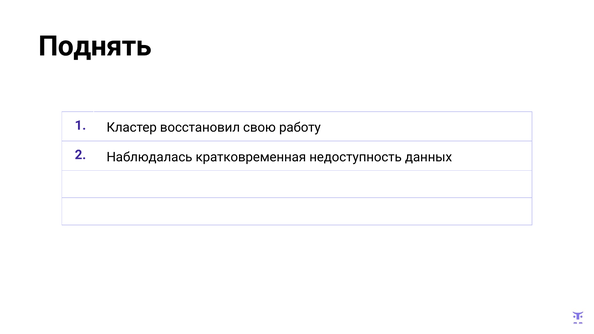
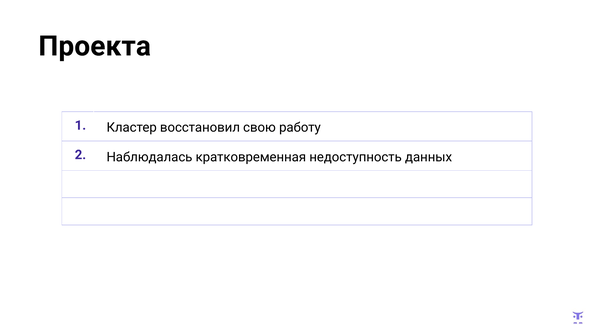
Поднять: Поднять -> Проекта
